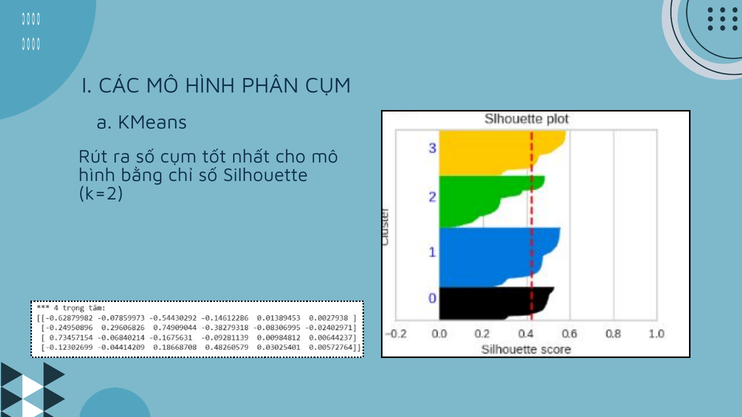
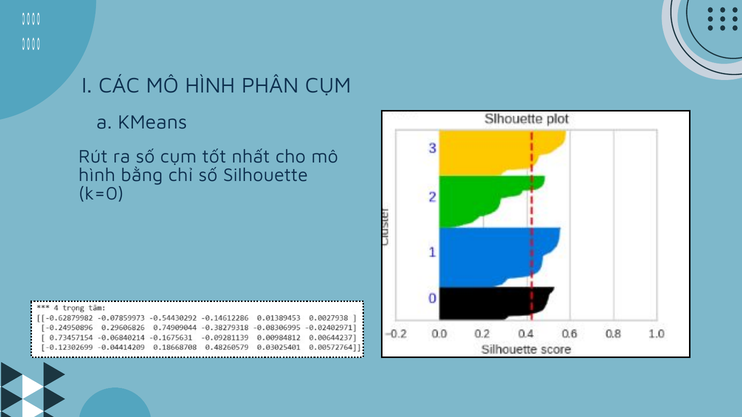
k=2: k=2 -> k=0
